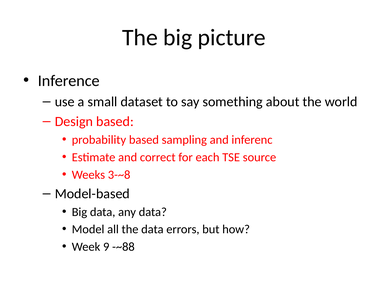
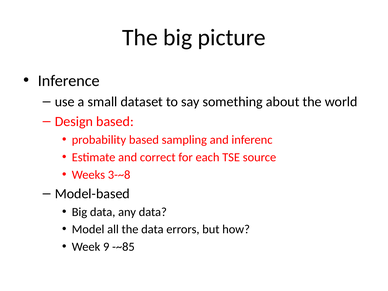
-~88: -~88 -> -~85
